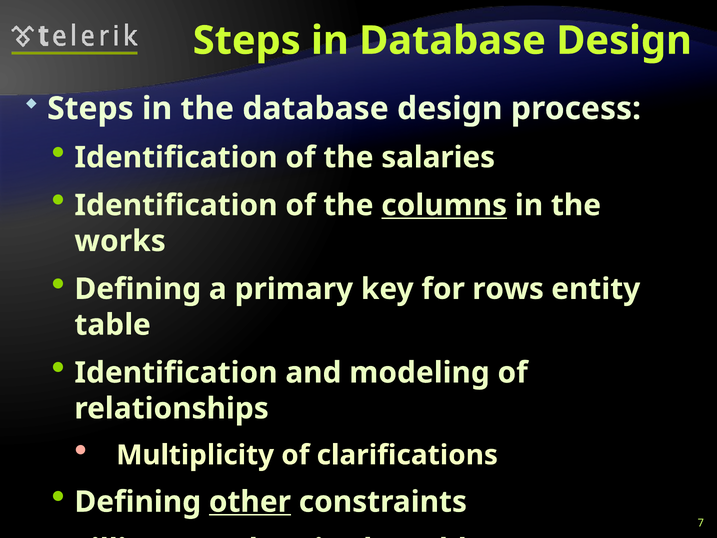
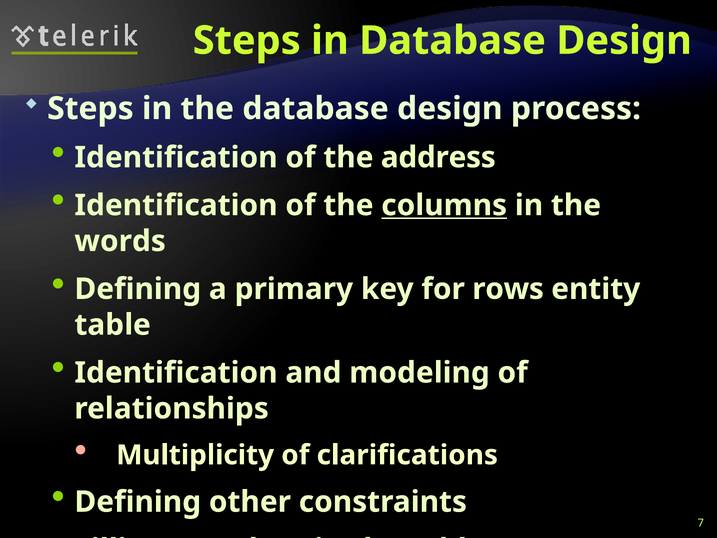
salaries: salaries -> address
works: works -> words
other underline: present -> none
